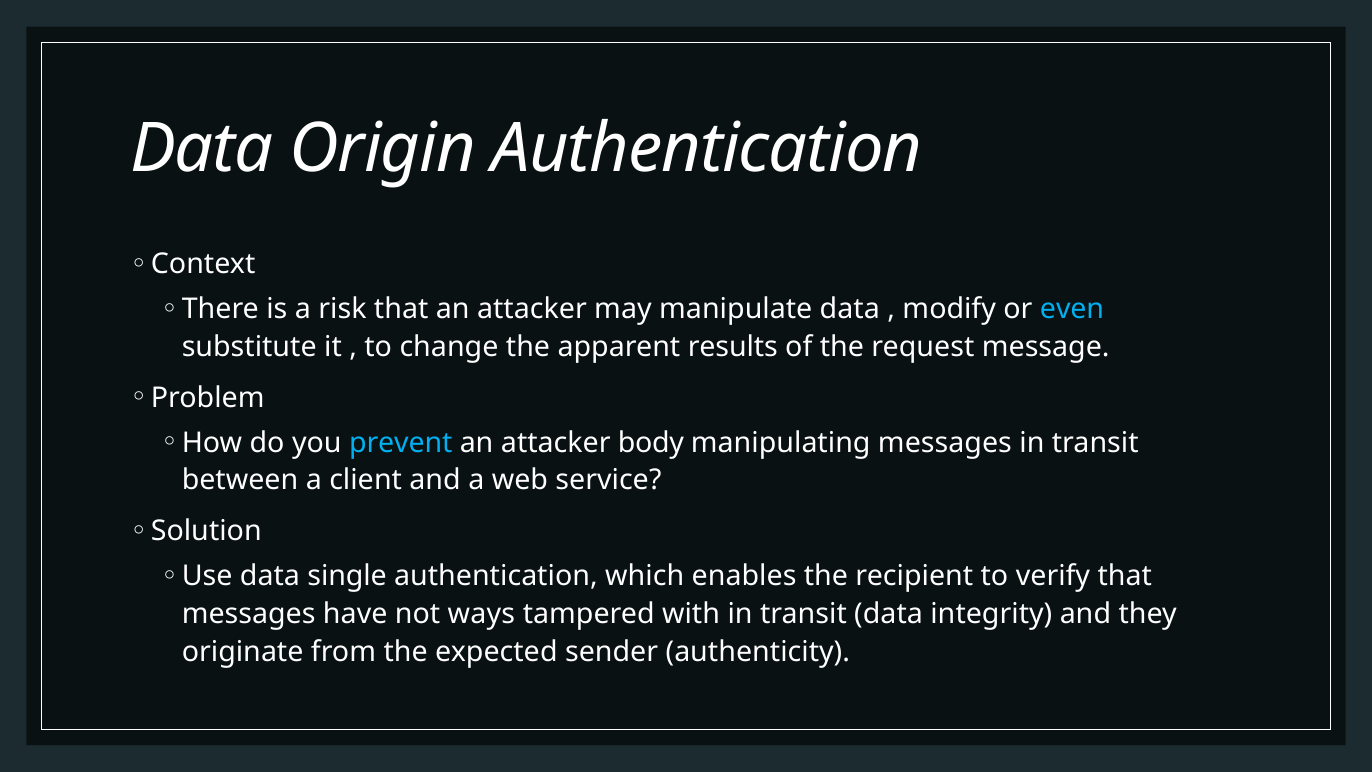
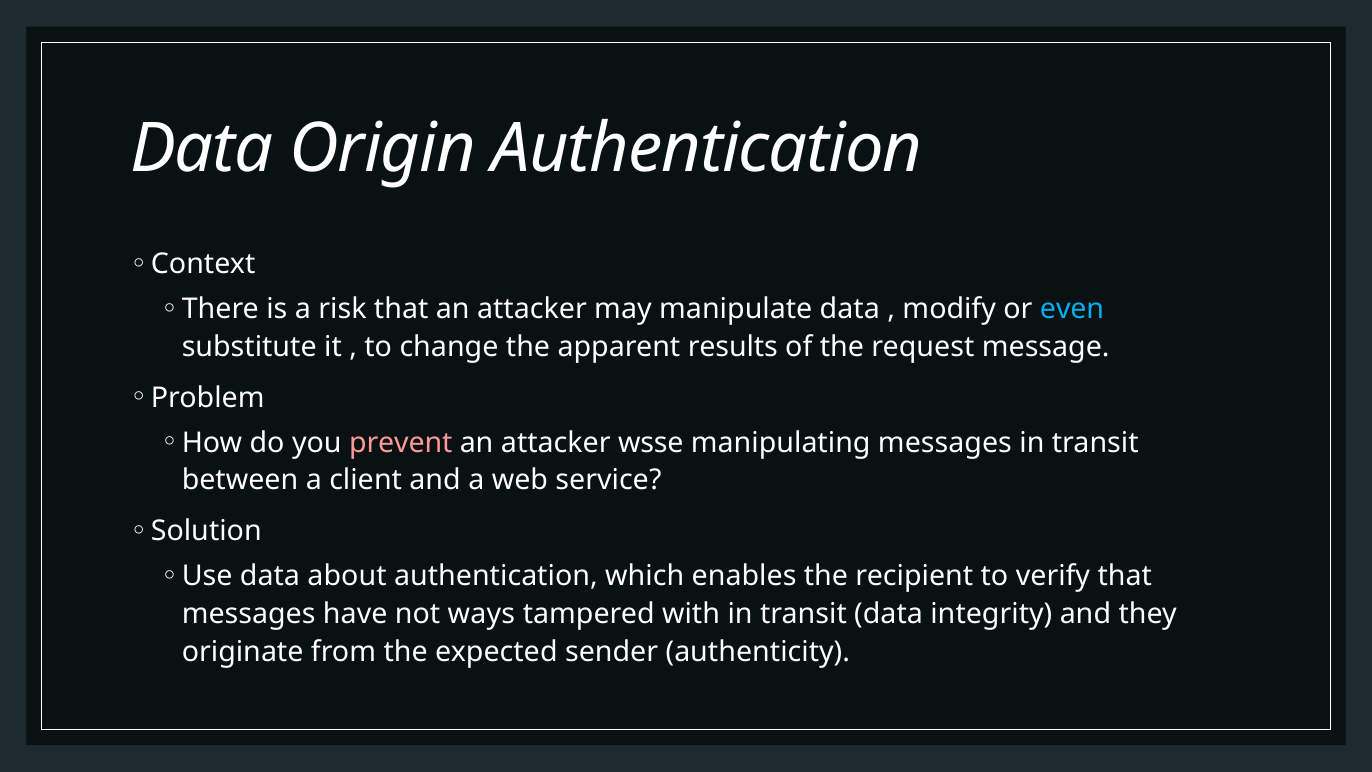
prevent colour: light blue -> pink
body: body -> wsse
single: single -> about
